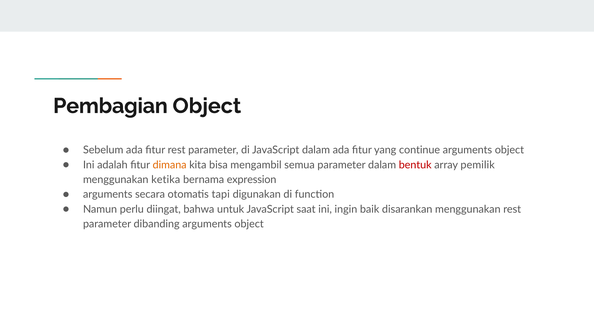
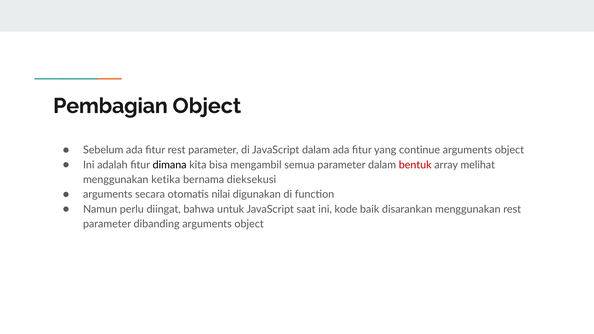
dimana colour: orange -> black
pemilik: pemilik -> melihat
expression: expression -> dieksekusi
tapi: tapi -> nilai
ingin: ingin -> kode
